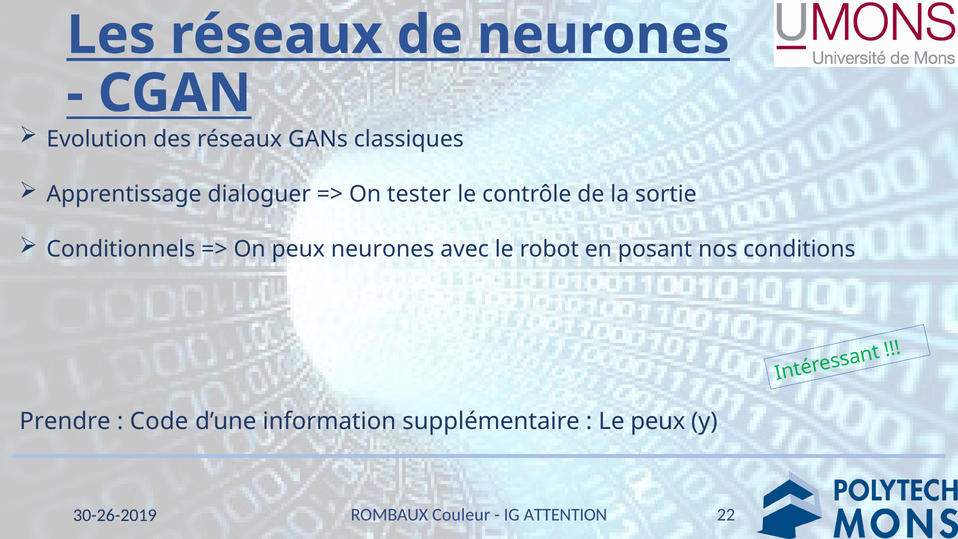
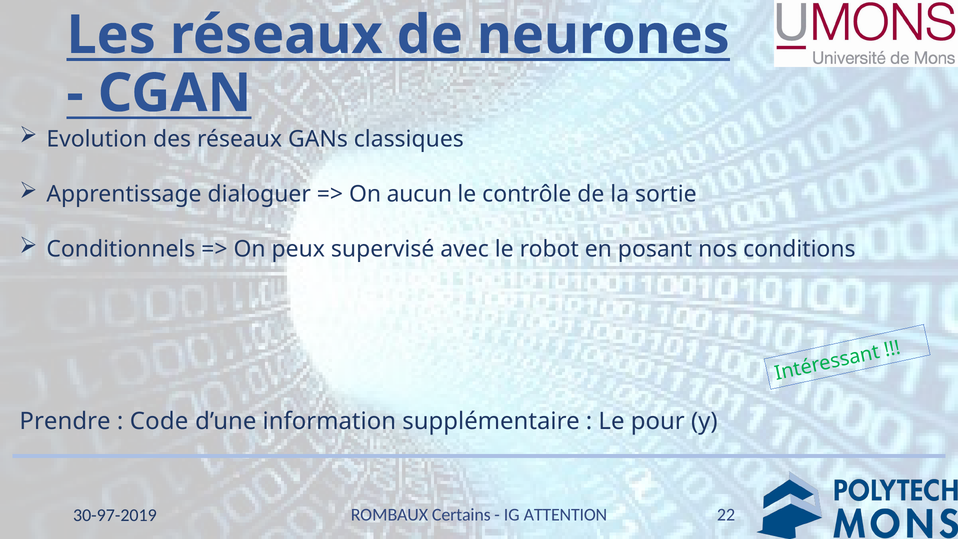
tester: tester -> aucun
peux neurones: neurones -> supervisé
Le peux: peux -> pour
Couleur: Couleur -> Certains
30-26-2019: 30-26-2019 -> 30-97-2019
